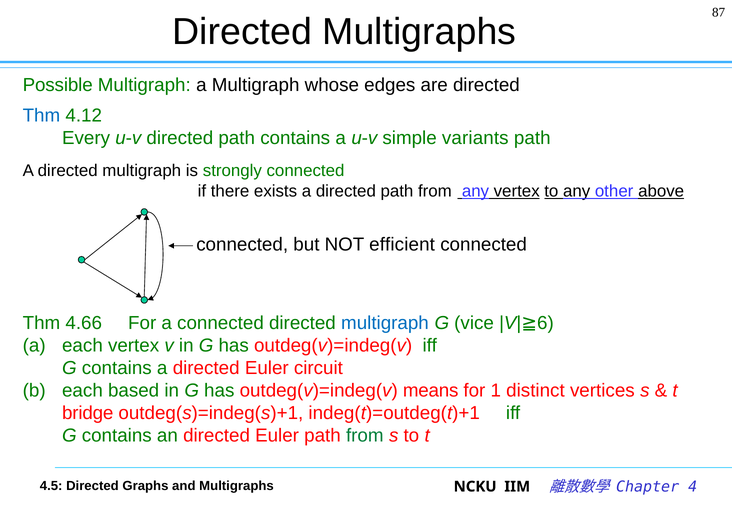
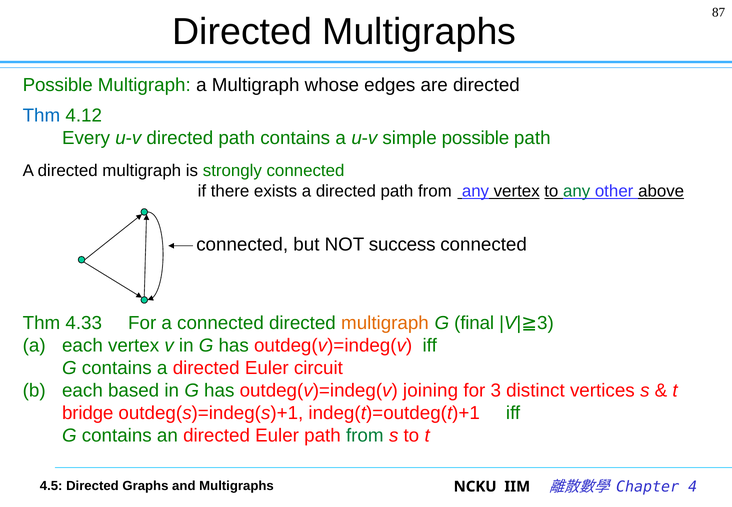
simple variants: variants -> possible
any at (577, 191) colour: black -> green
efficient: efficient -> success
4.66: 4.66 -> 4.33
multigraph at (385, 323) colour: blue -> orange
vice: vice -> final
6 at (545, 323): 6 -> 3
means: means -> joining
for 1: 1 -> 3
